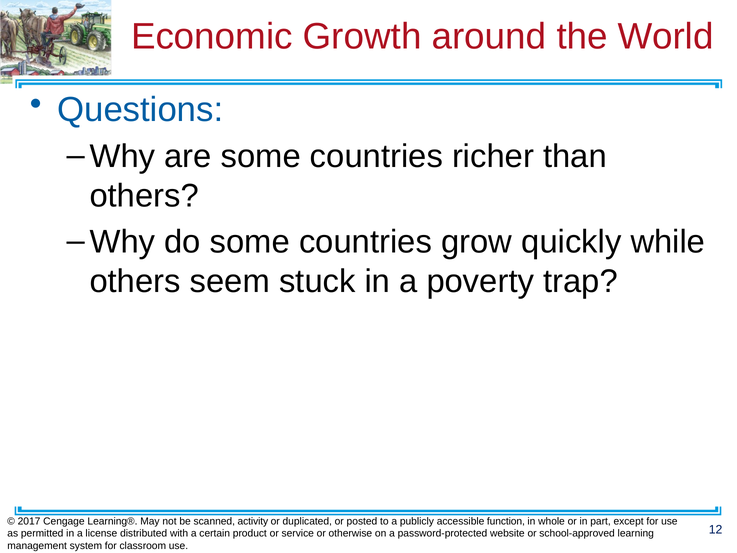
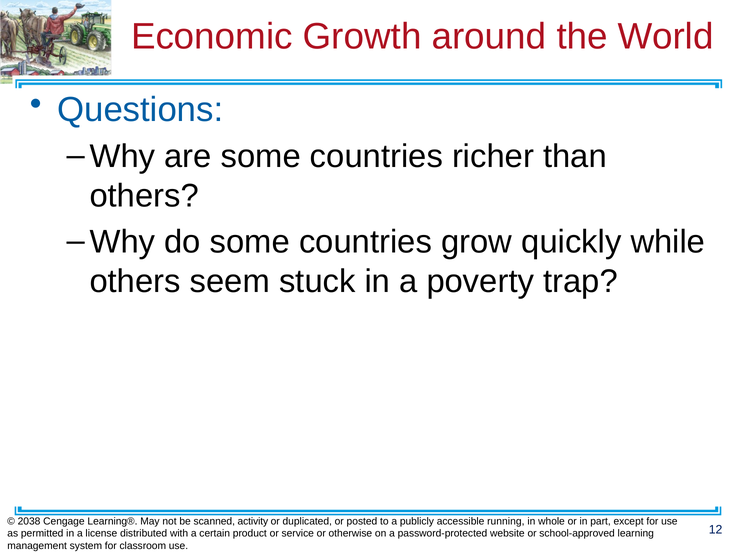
2017: 2017 -> 2038
function: function -> running
